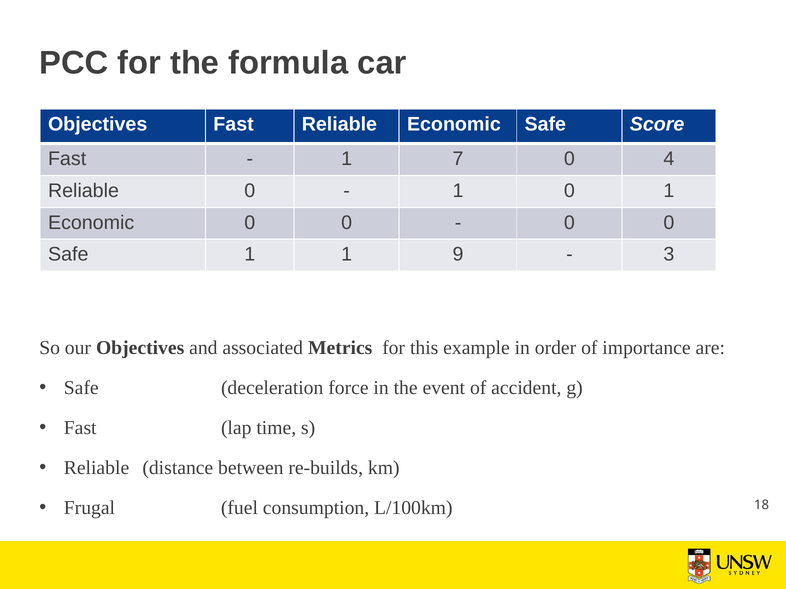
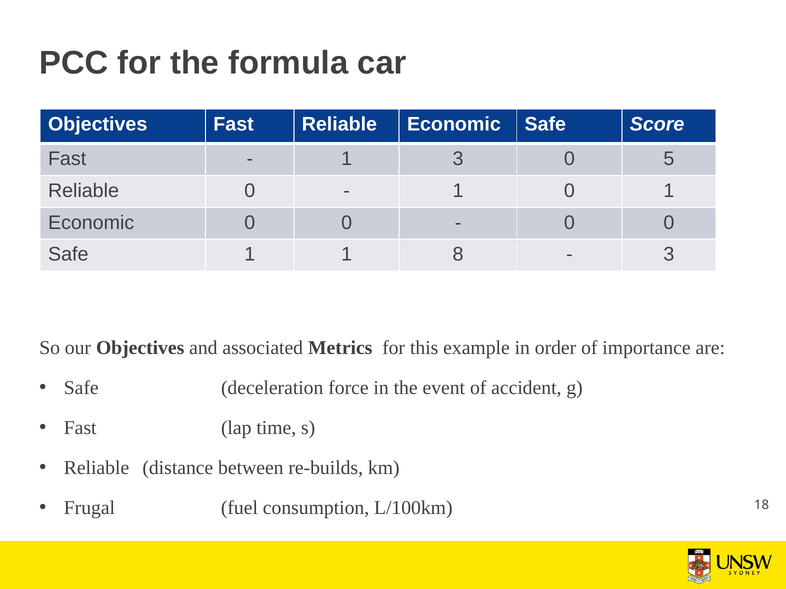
1 7: 7 -> 3
4: 4 -> 5
9: 9 -> 8
